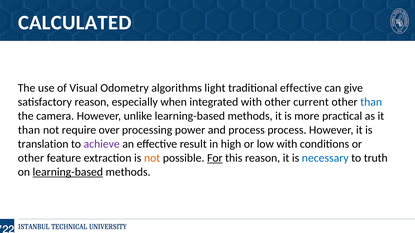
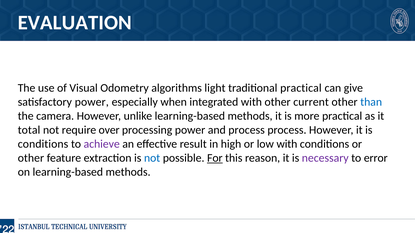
CALCULATED: CALCULATED -> EVALUATION
traditional effective: effective -> practical
satisfactory reason: reason -> power
than at (29, 130): than -> total
translation at (43, 144): translation -> conditions
not at (152, 158) colour: orange -> blue
necessary colour: blue -> purple
truth: truth -> error
learning-based at (68, 172) underline: present -> none
